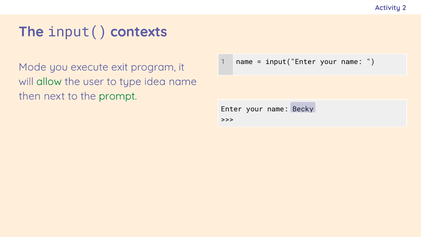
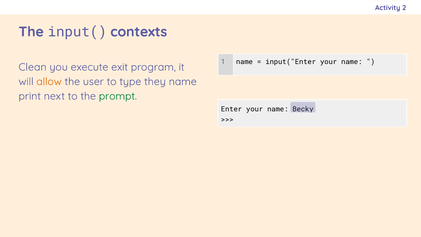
Mode: Mode -> Clean
allow colour: green -> orange
idea: idea -> they
then: then -> print
